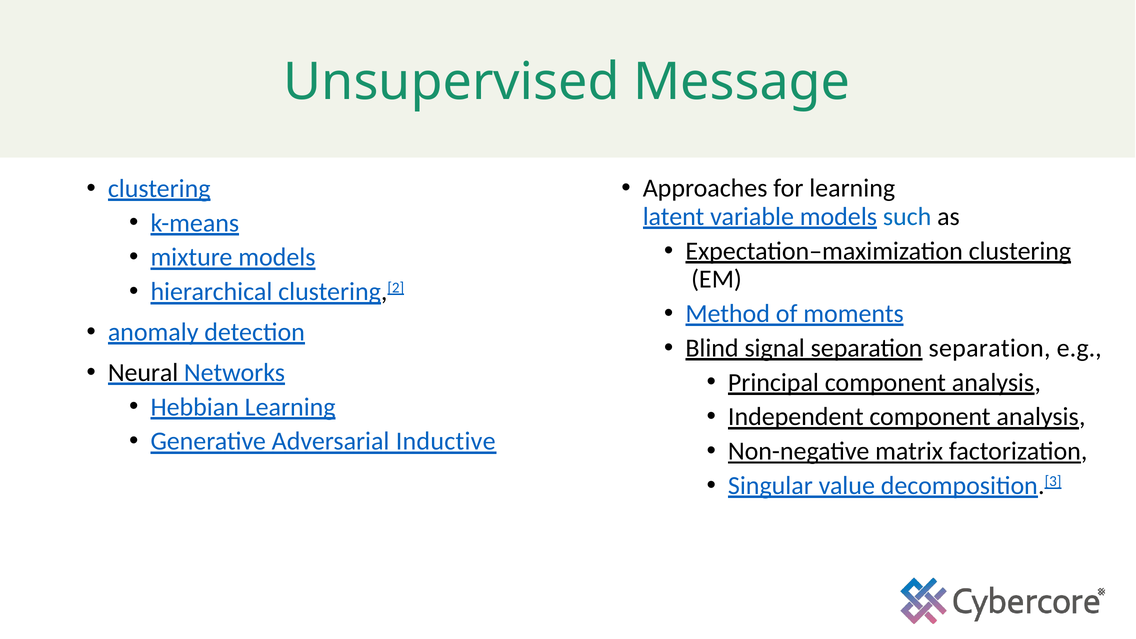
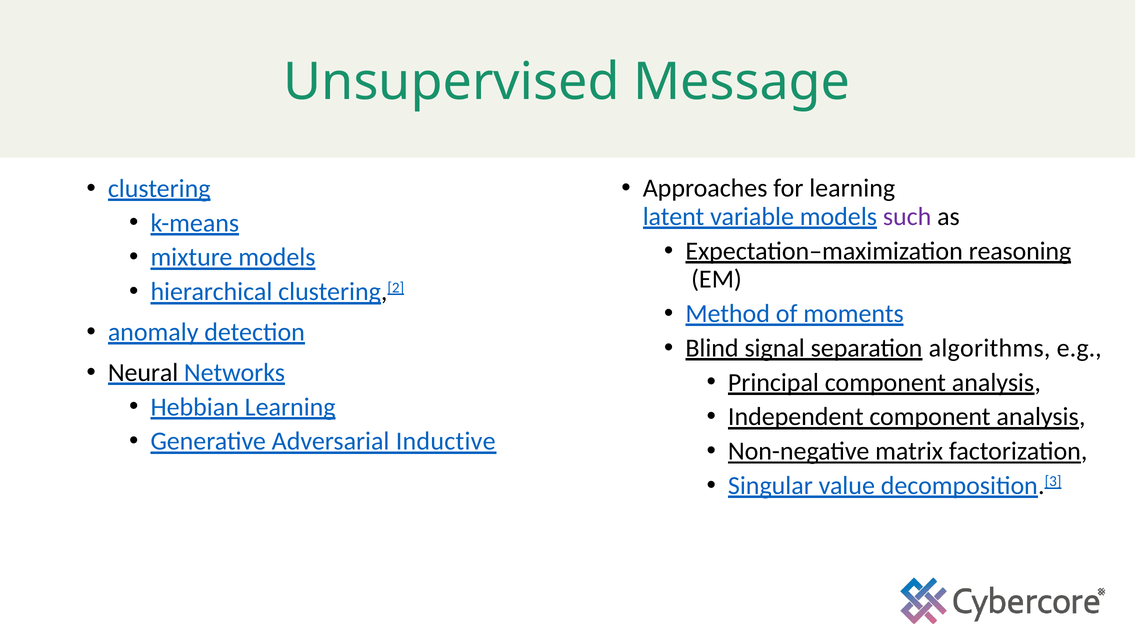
such colour: blue -> purple
Expectation–maximization clustering: clustering -> reasoning
separation separation: separation -> algorithms
